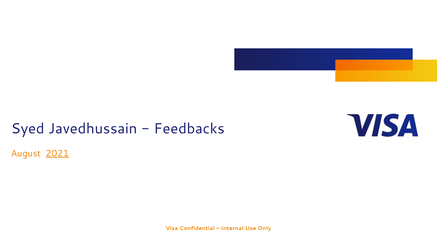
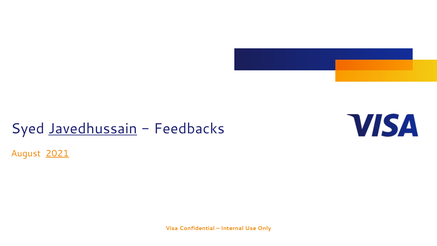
Javedhussain underline: none -> present
